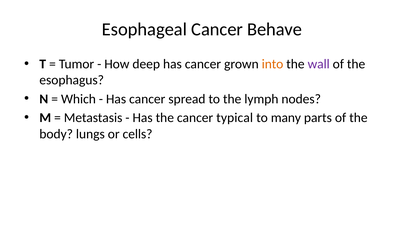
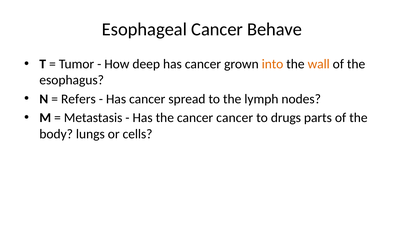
wall colour: purple -> orange
Which: Which -> Refers
cancer typical: typical -> cancer
many: many -> drugs
